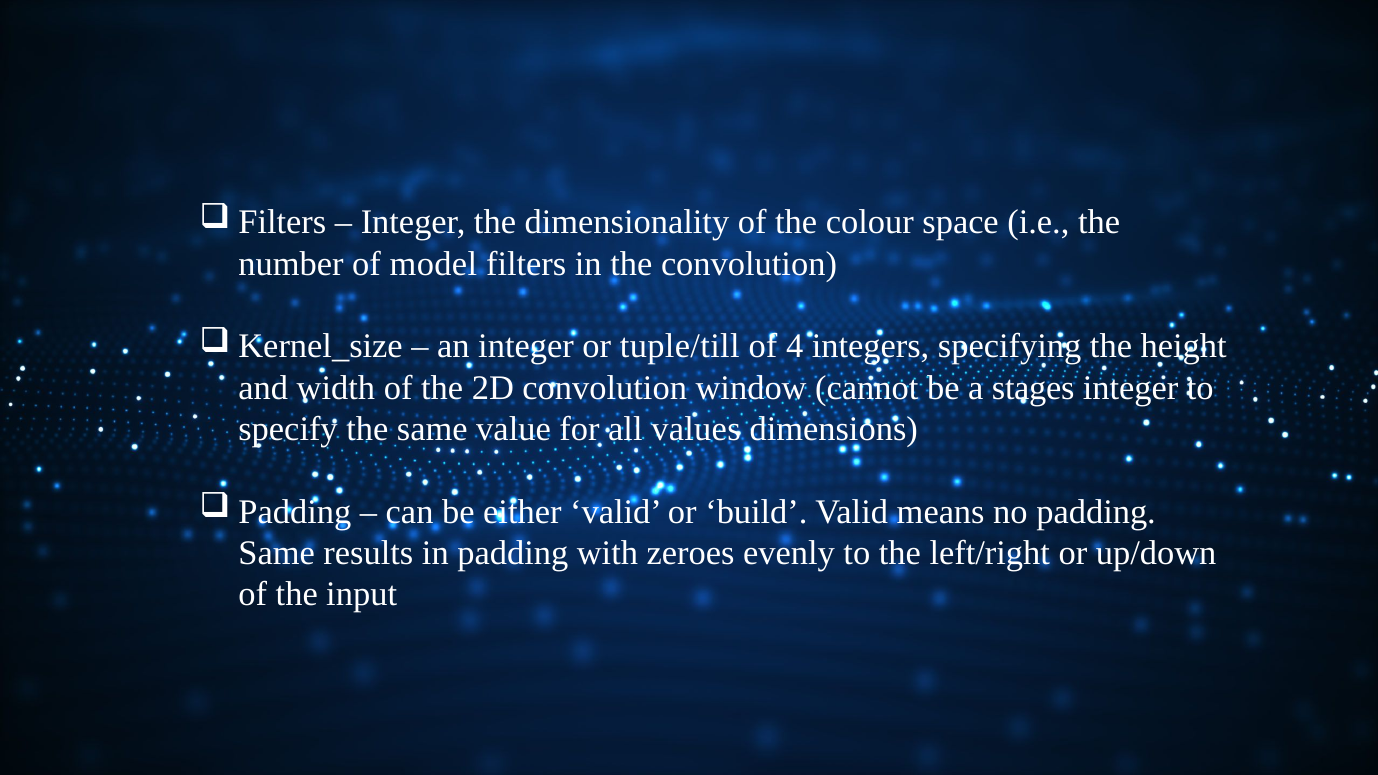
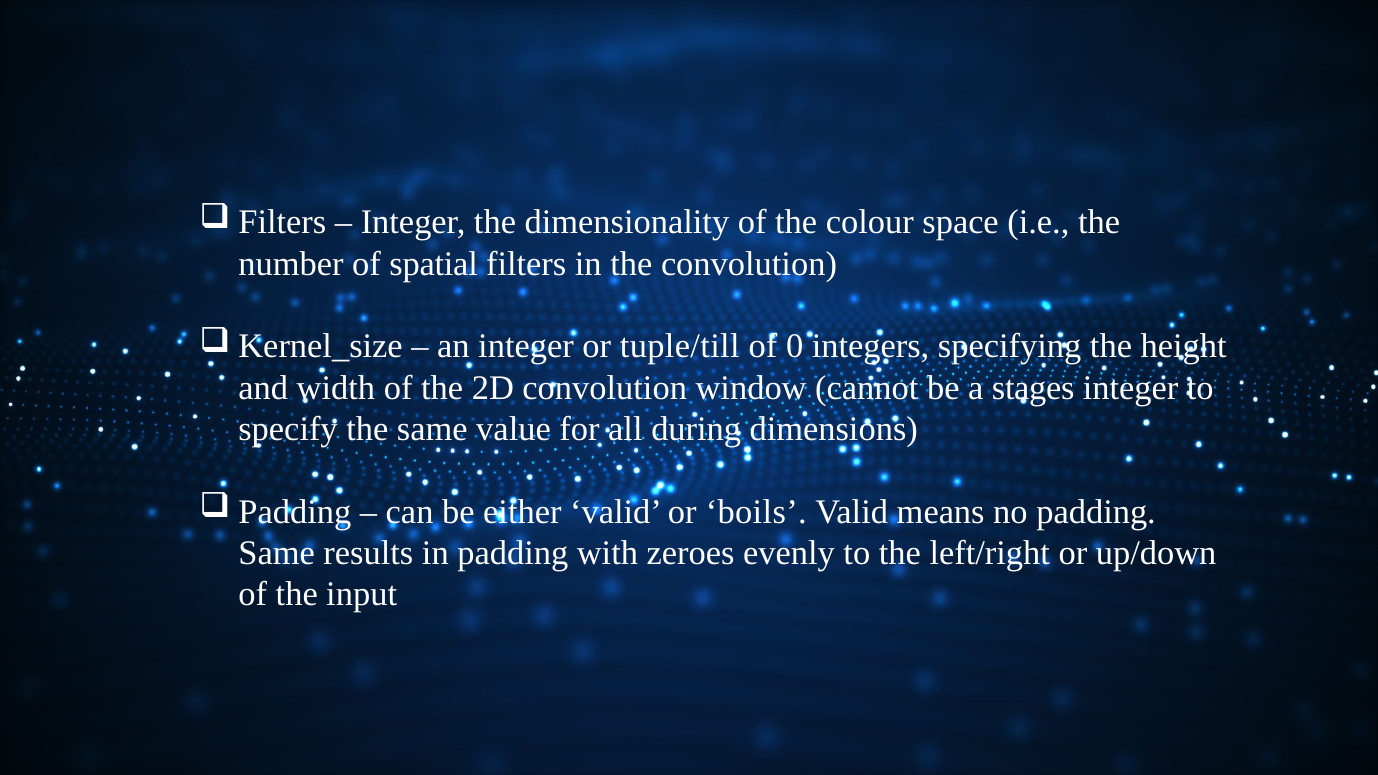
model: model -> spatial
4: 4 -> 0
values: values -> during
build: build -> boils
